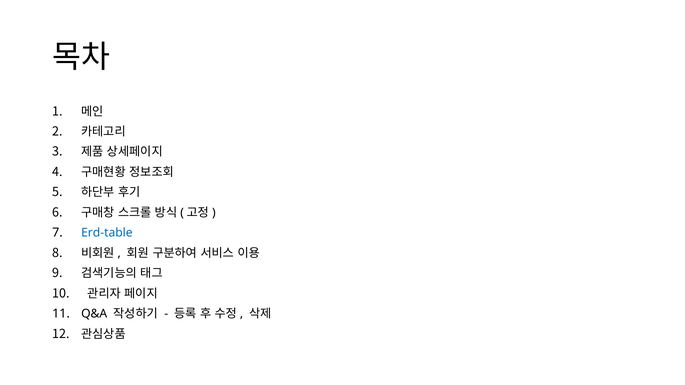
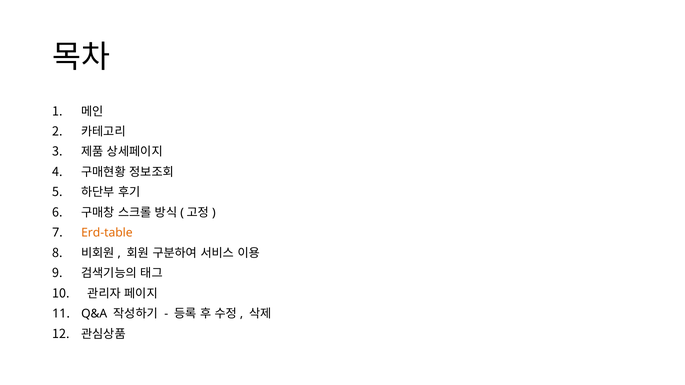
Erd-table colour: blue -> orange
